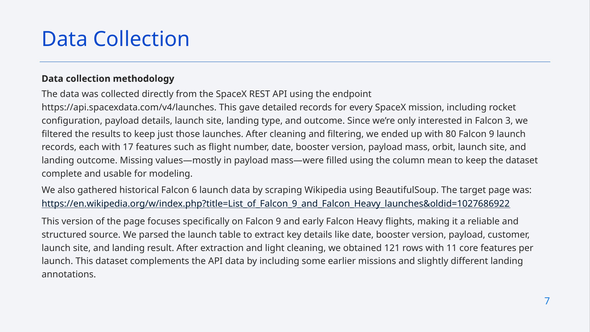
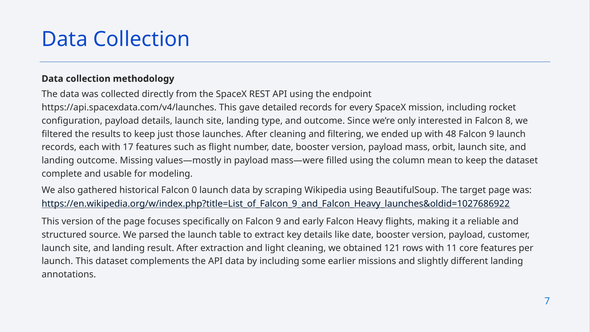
3: 3 -> 8
80: 80 -> 48
6: 6 -> 0
